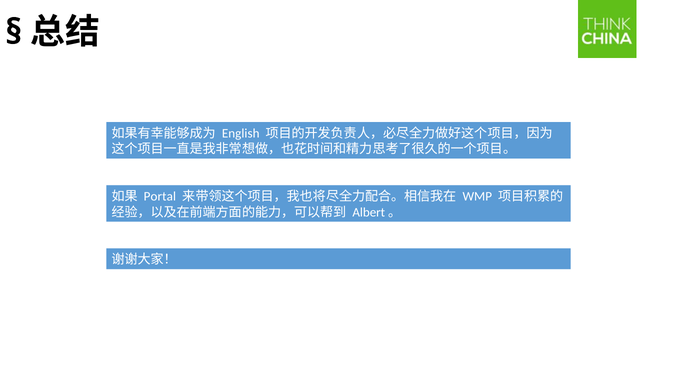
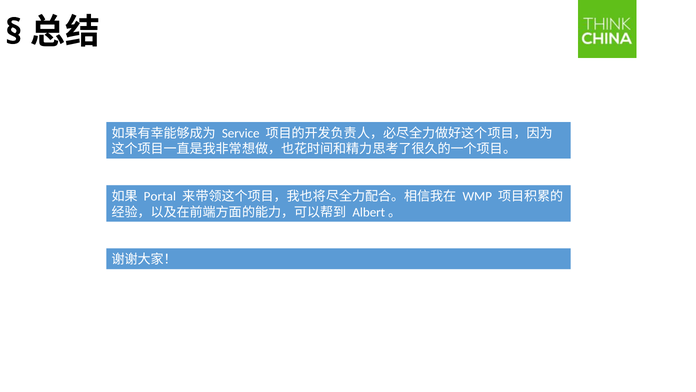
English: English -> Service
